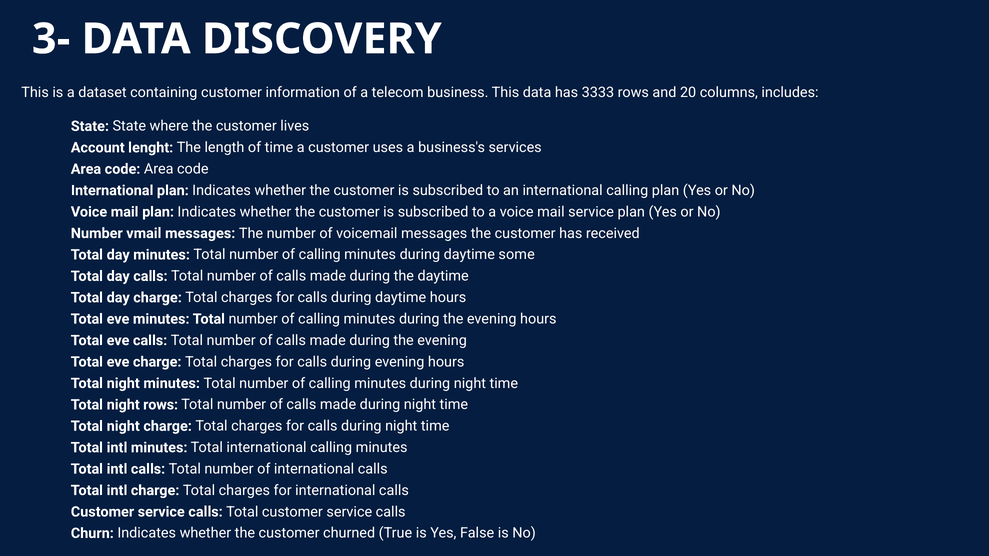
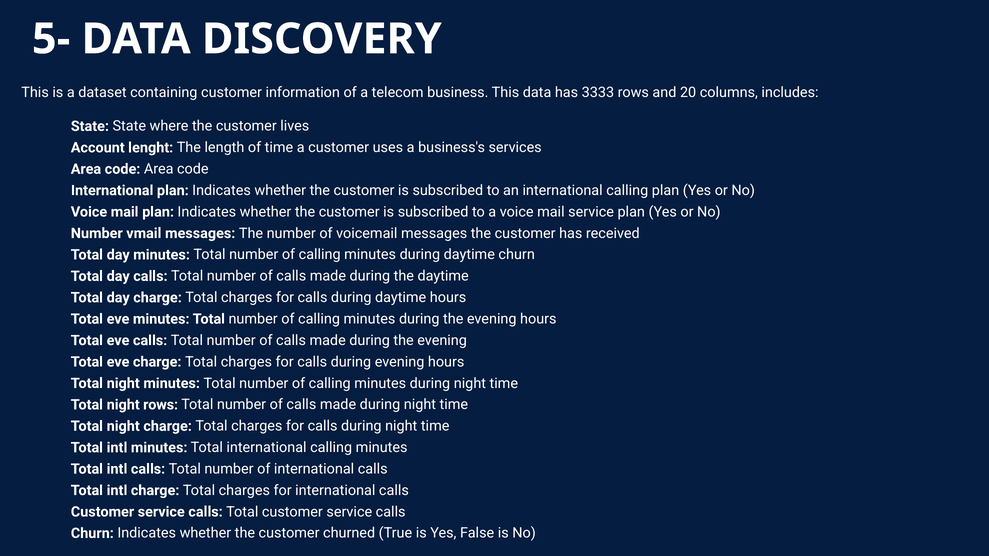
3-: 3- -> 5-
daytime some: some -> churn
